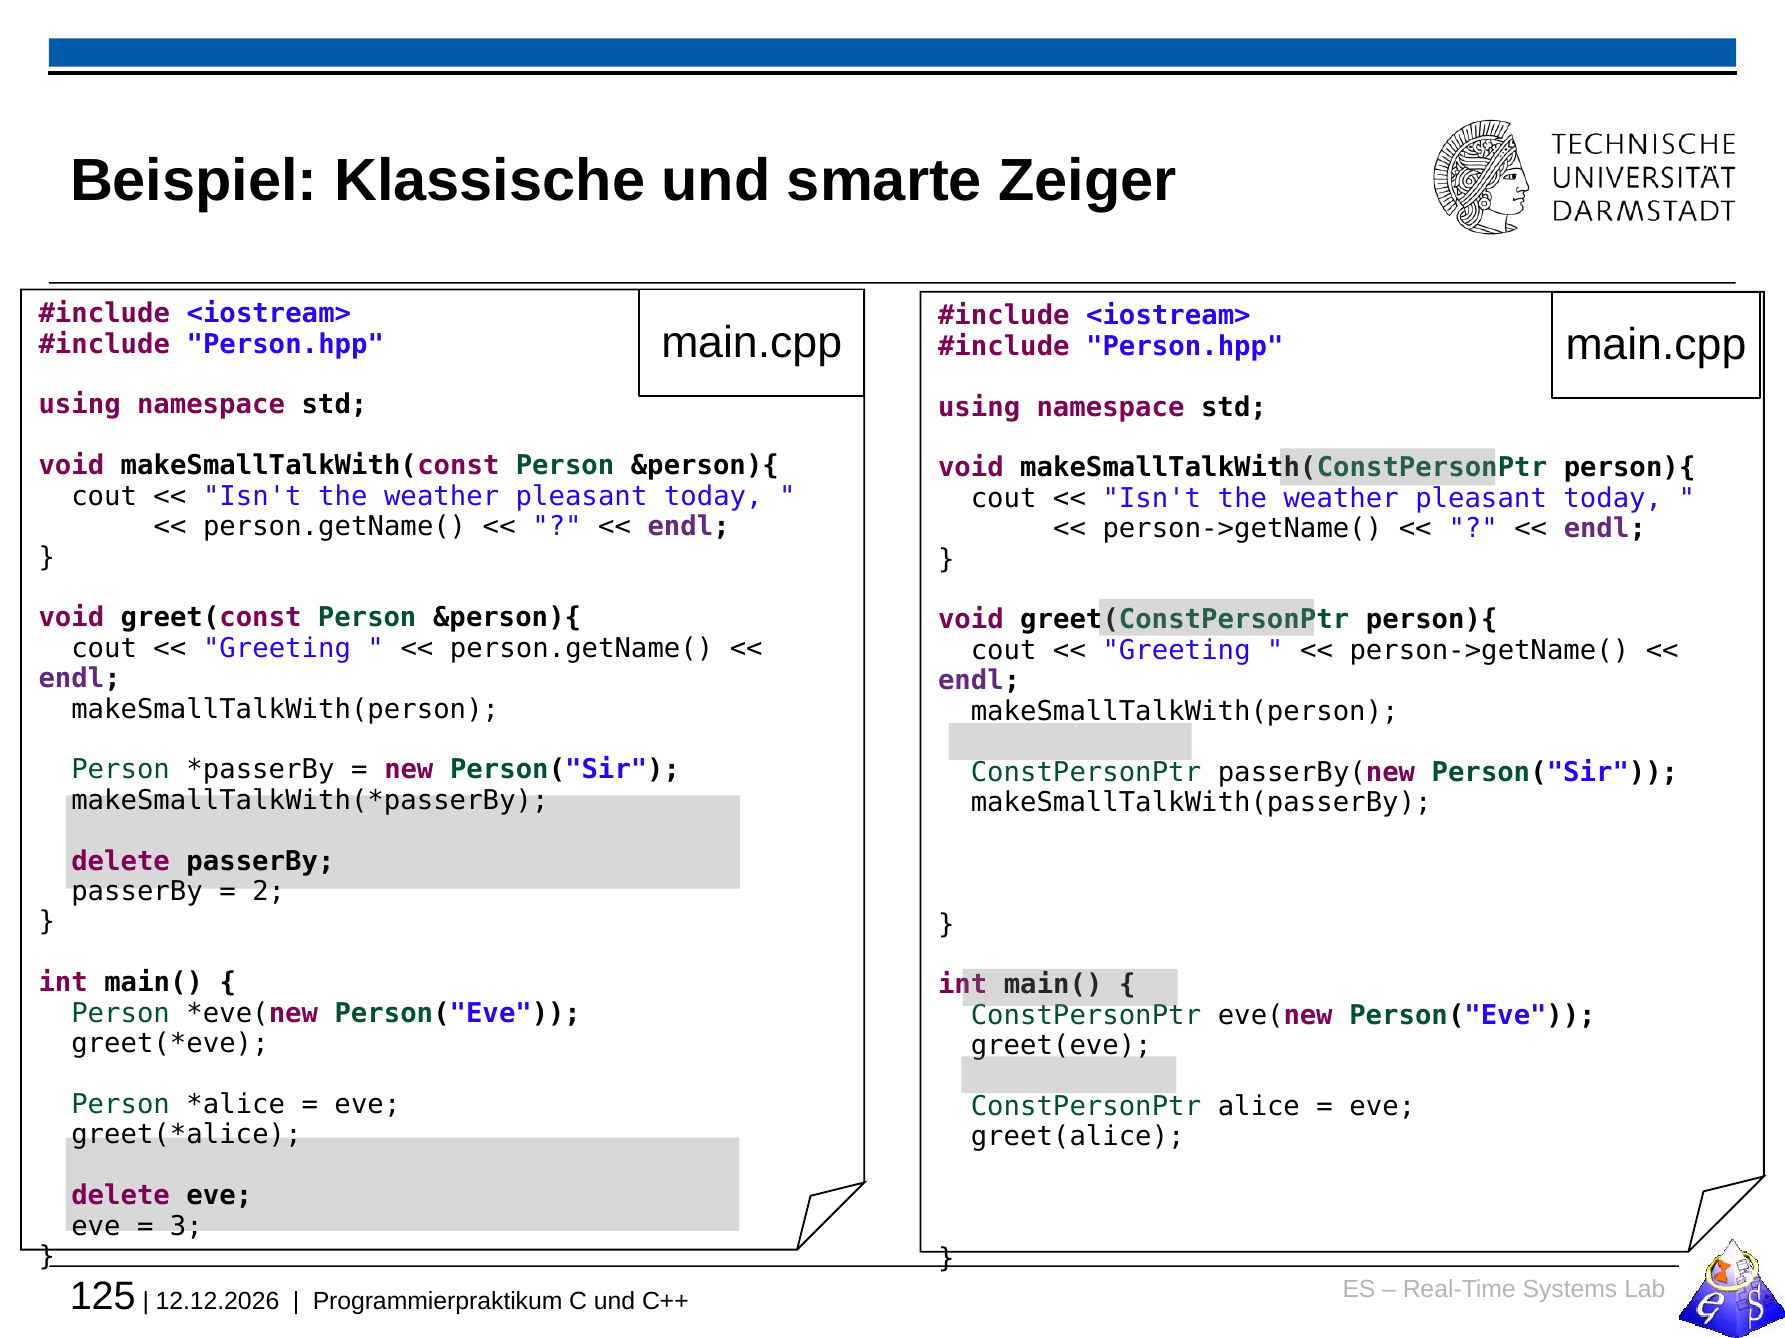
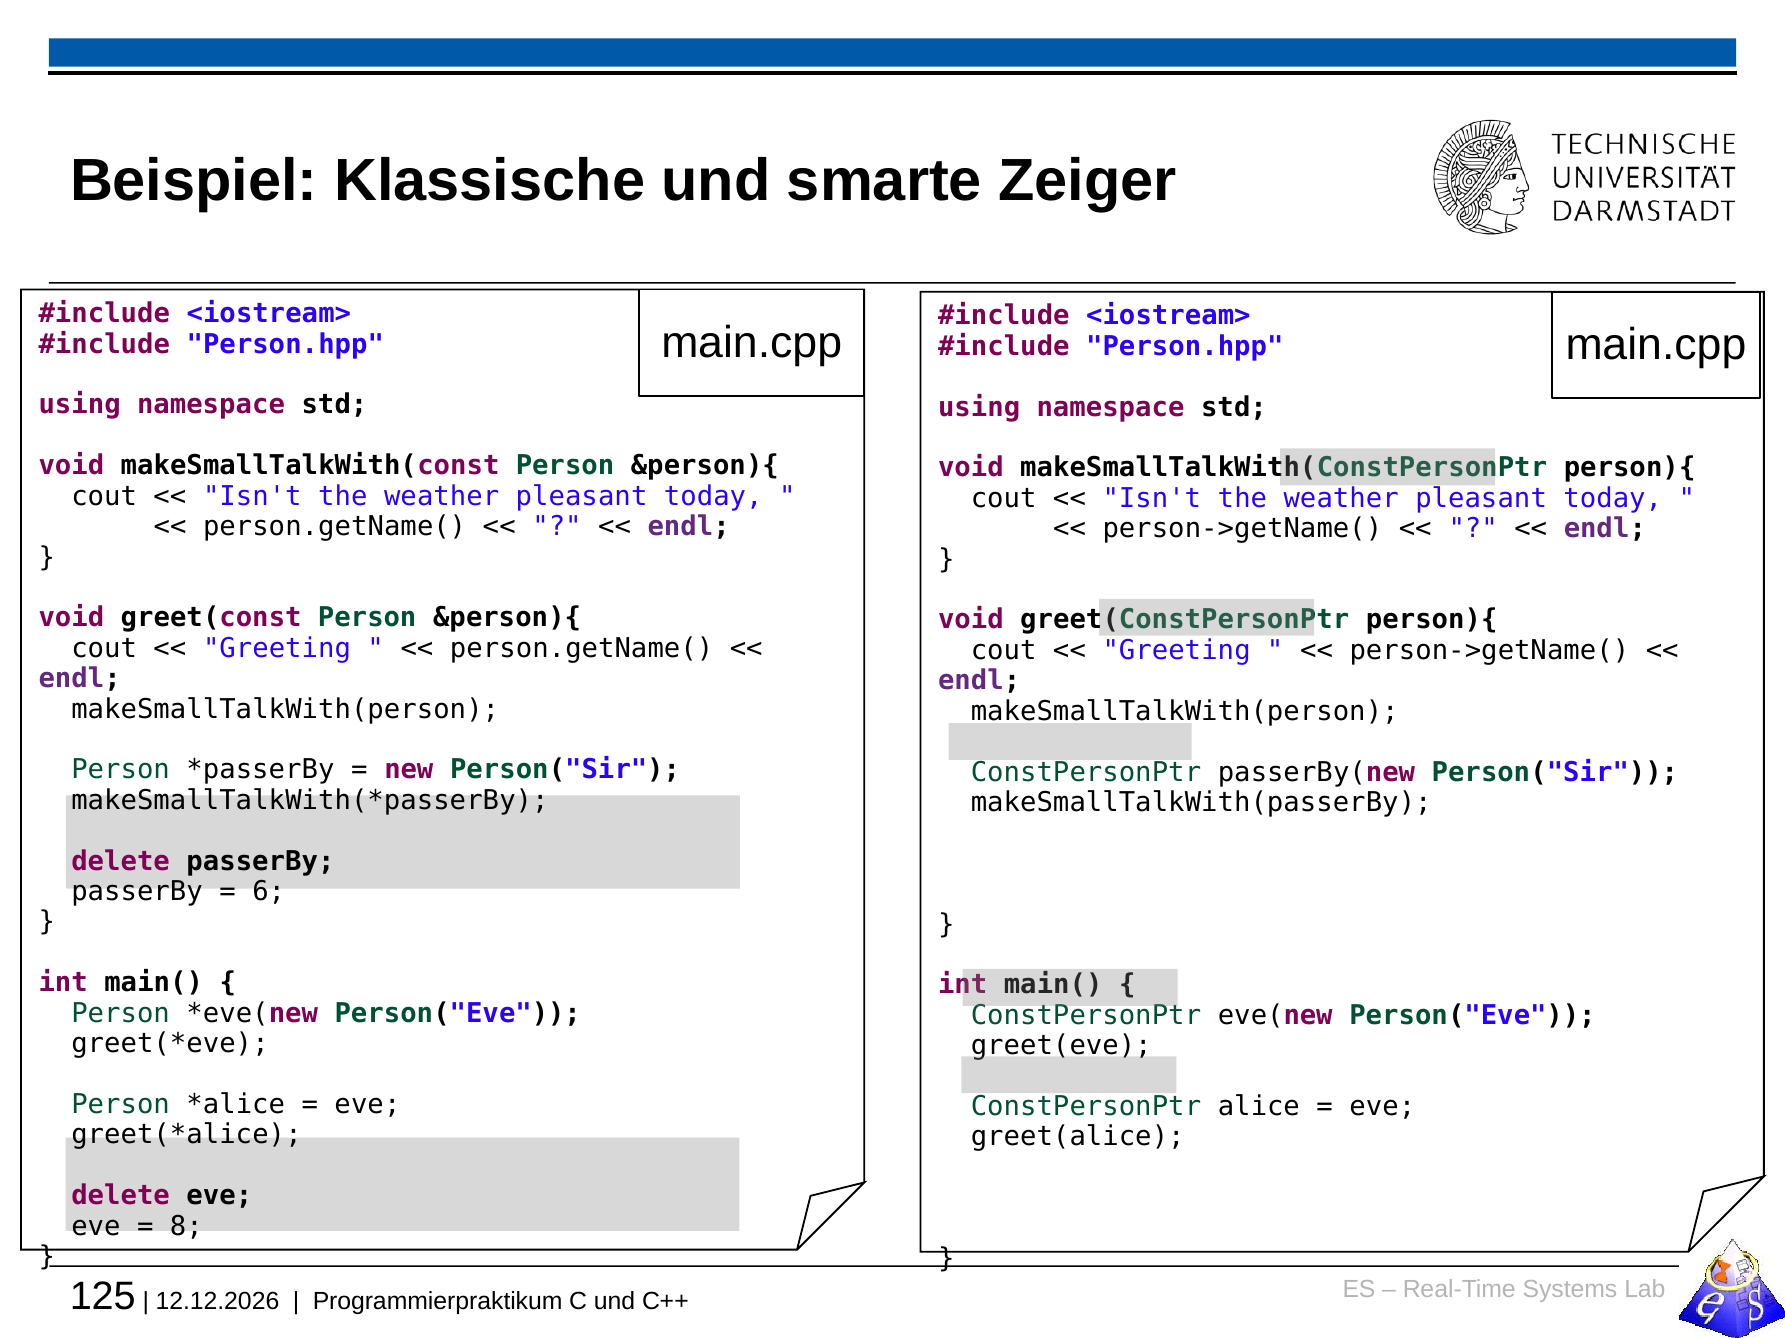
2: 2 -> 6
3: 3 -> 8
